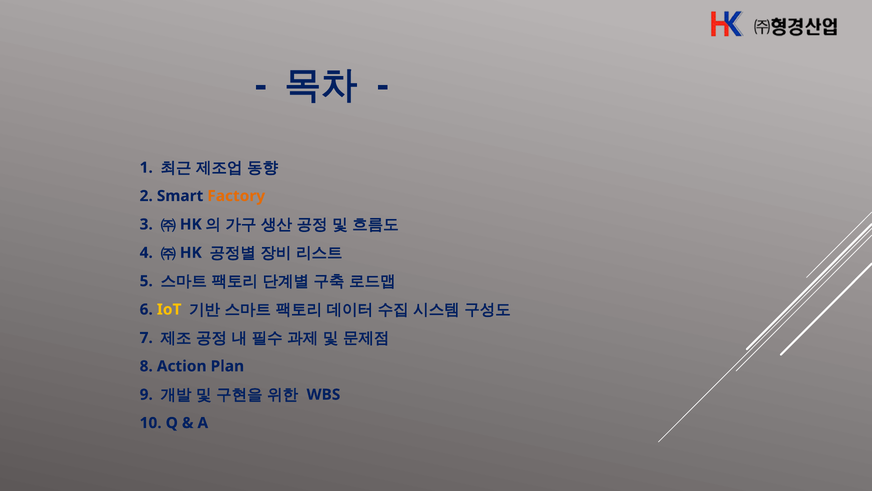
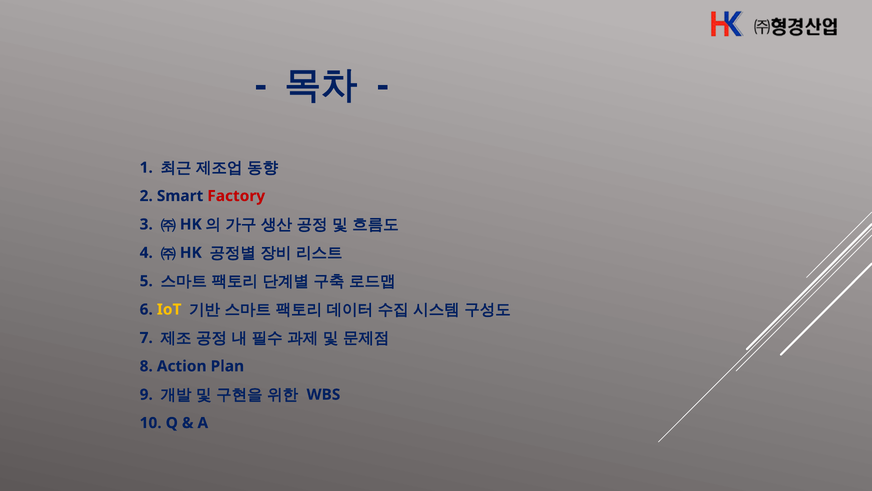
Factory colour: orange -> red
